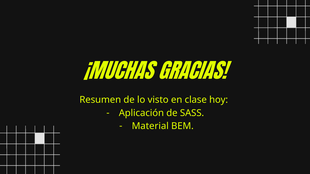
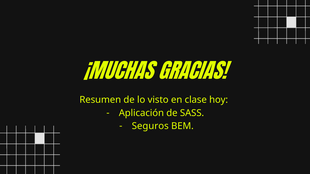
Material: Material -> Seguros
